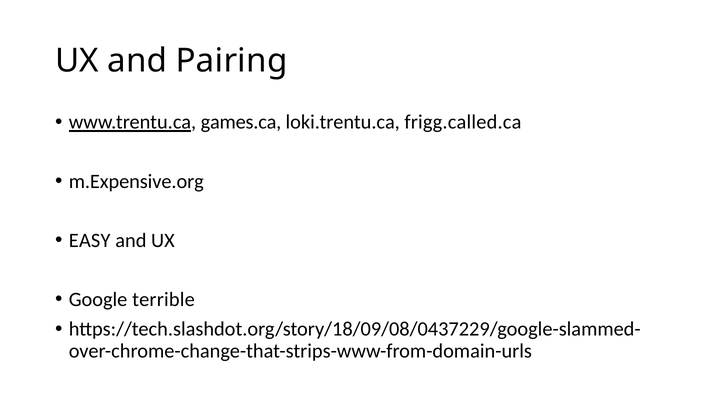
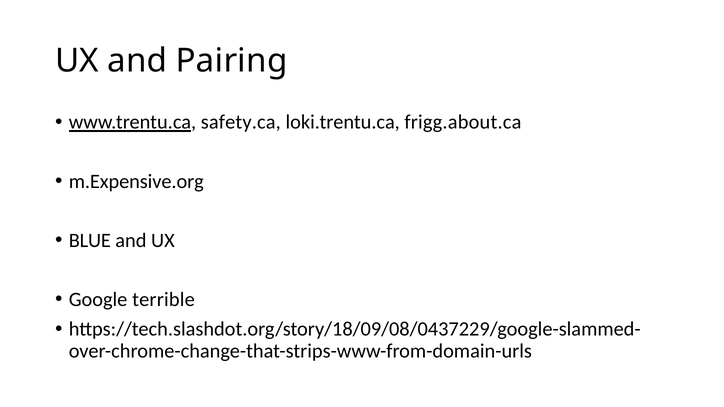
games.ca: games.ca -> safety.ca
frigg.called.ca: frigg.called.ca -> frigg.about.ca
EASY: EASY -> BLUE
